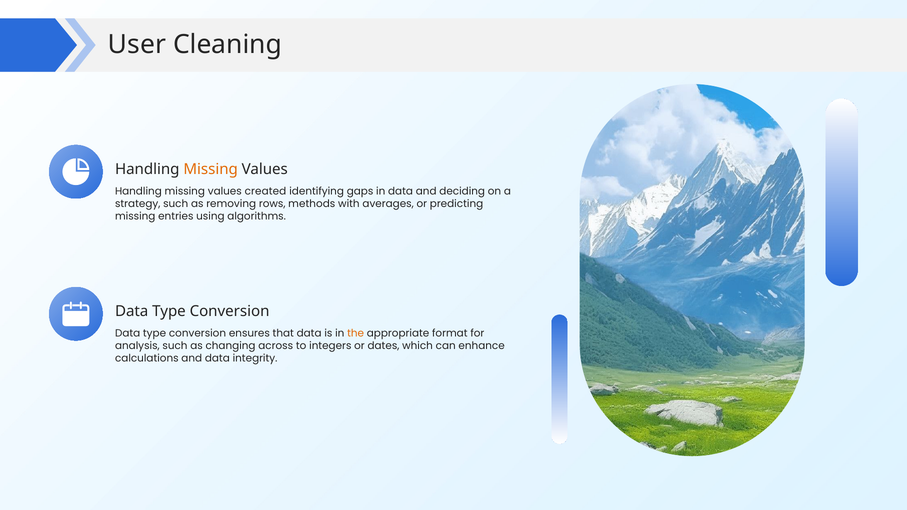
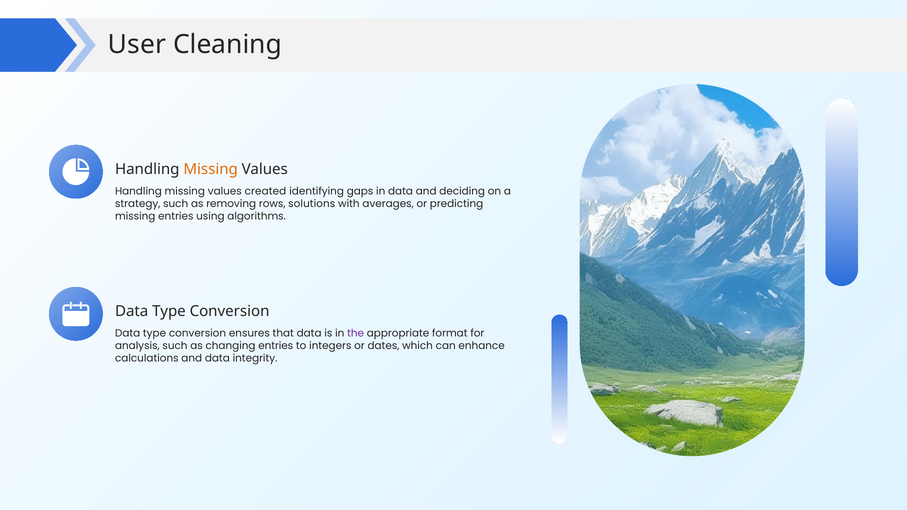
methods: methods -> solutions
the colour: orange -> purple
changing across: across -> entries
